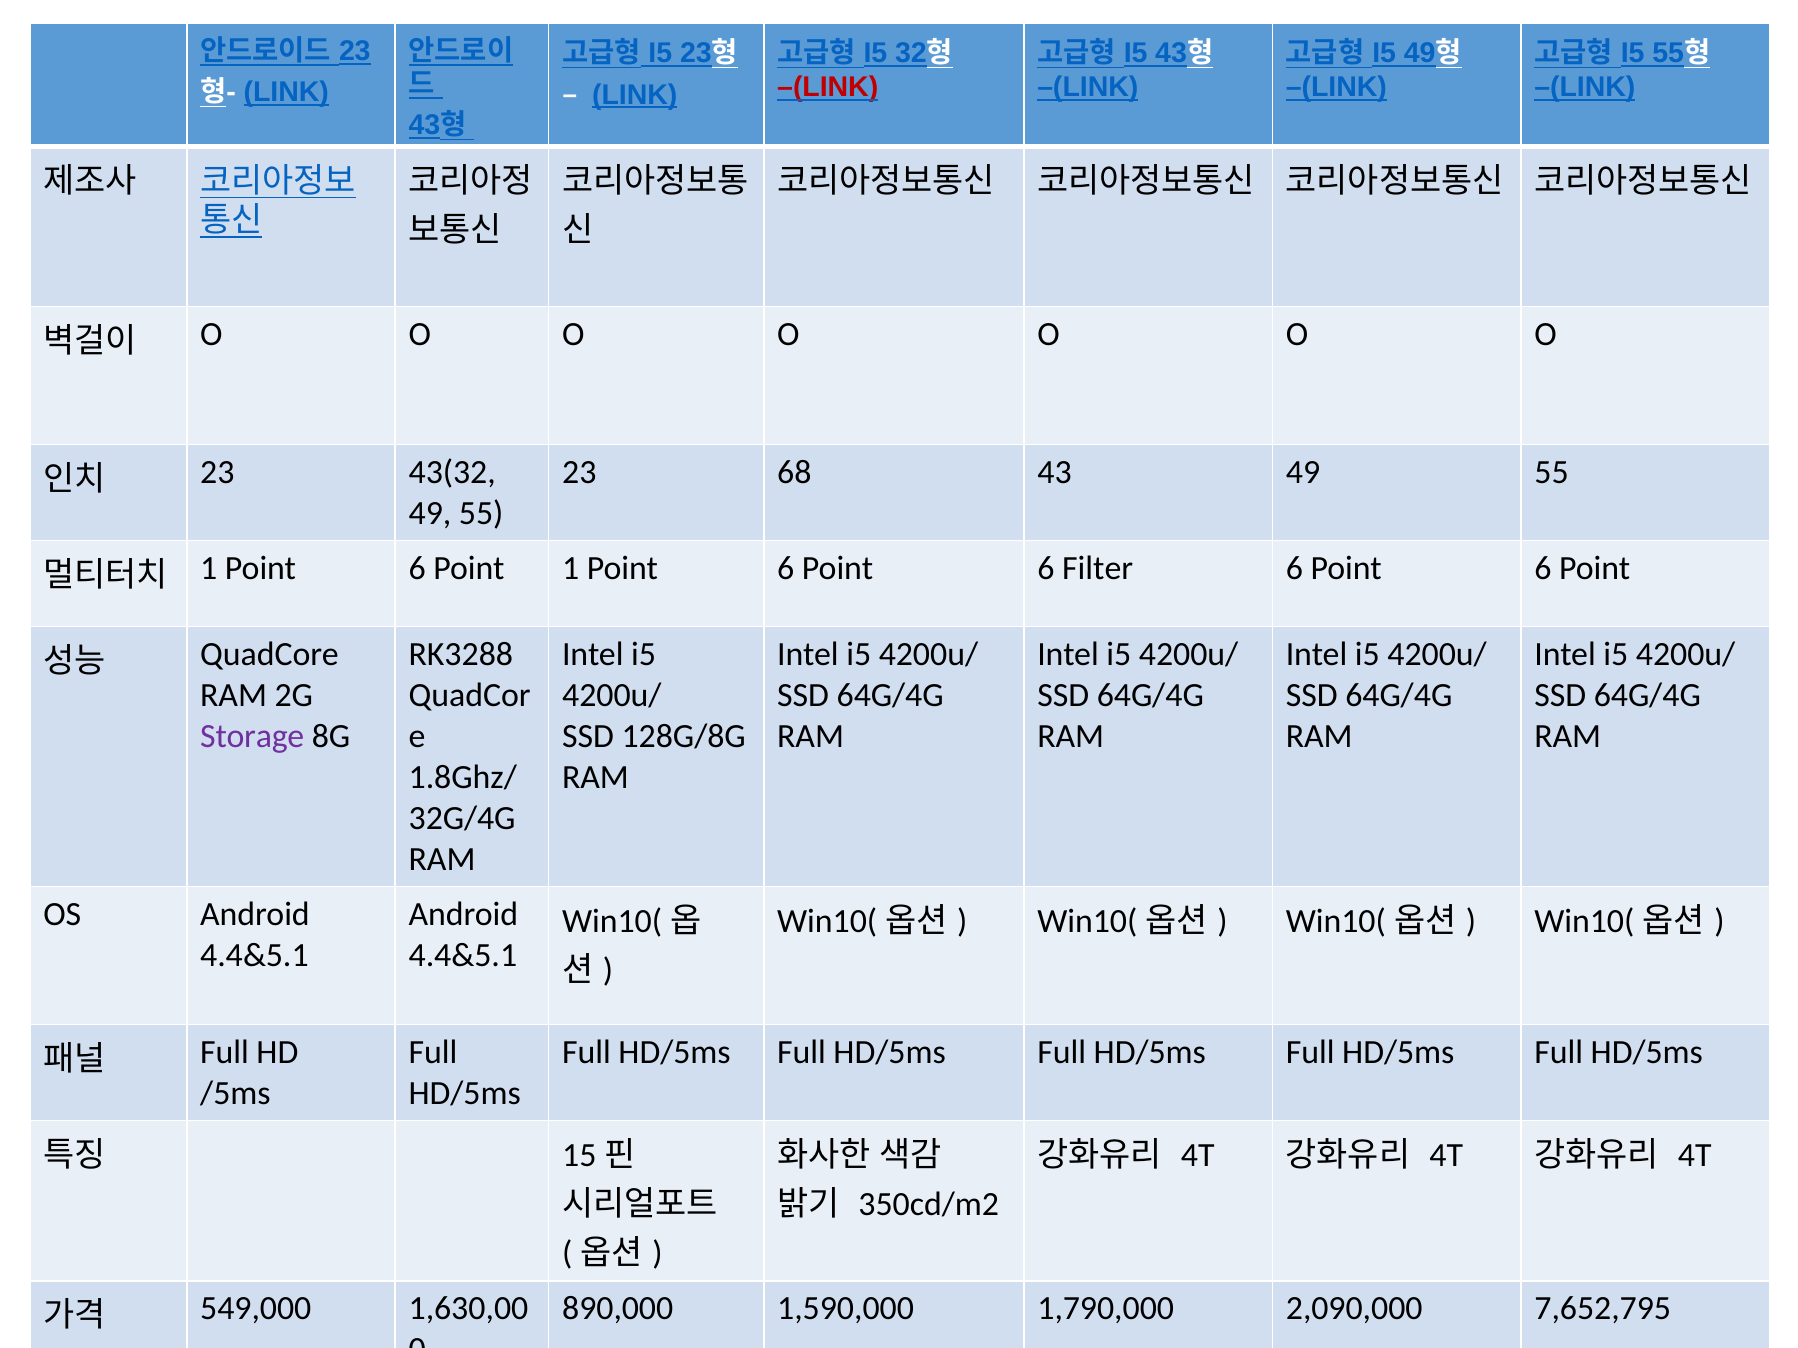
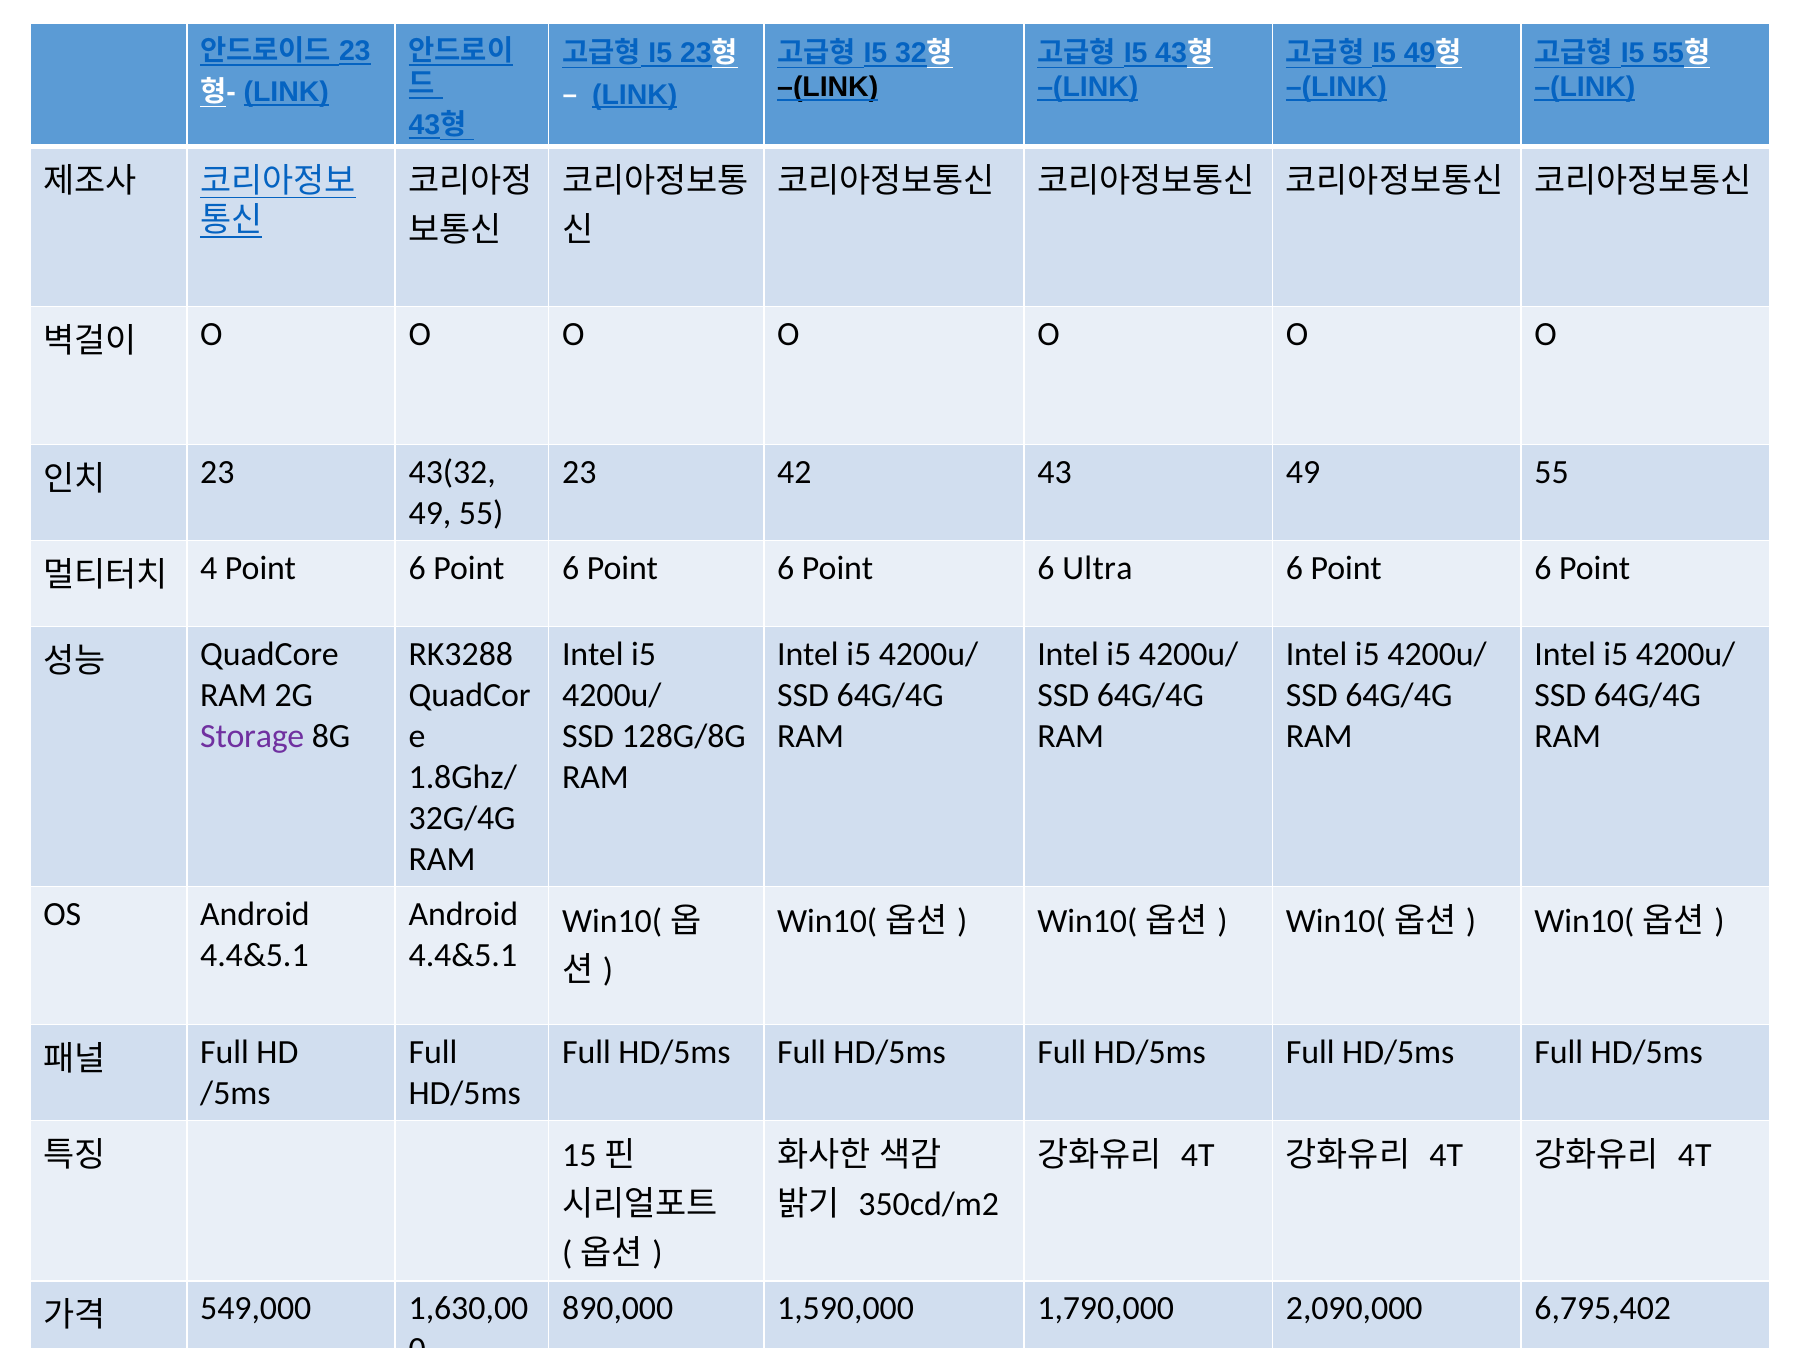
–(LINK at (828, 87) colour: red -> black
68: 68 -> 42
1 at (209, 568): 1 -> 4
1 at (571, 568): 1 -> 6
Filter: Filter -> Ultra
7,652,795: 7,652,795 -> 6,795,402
